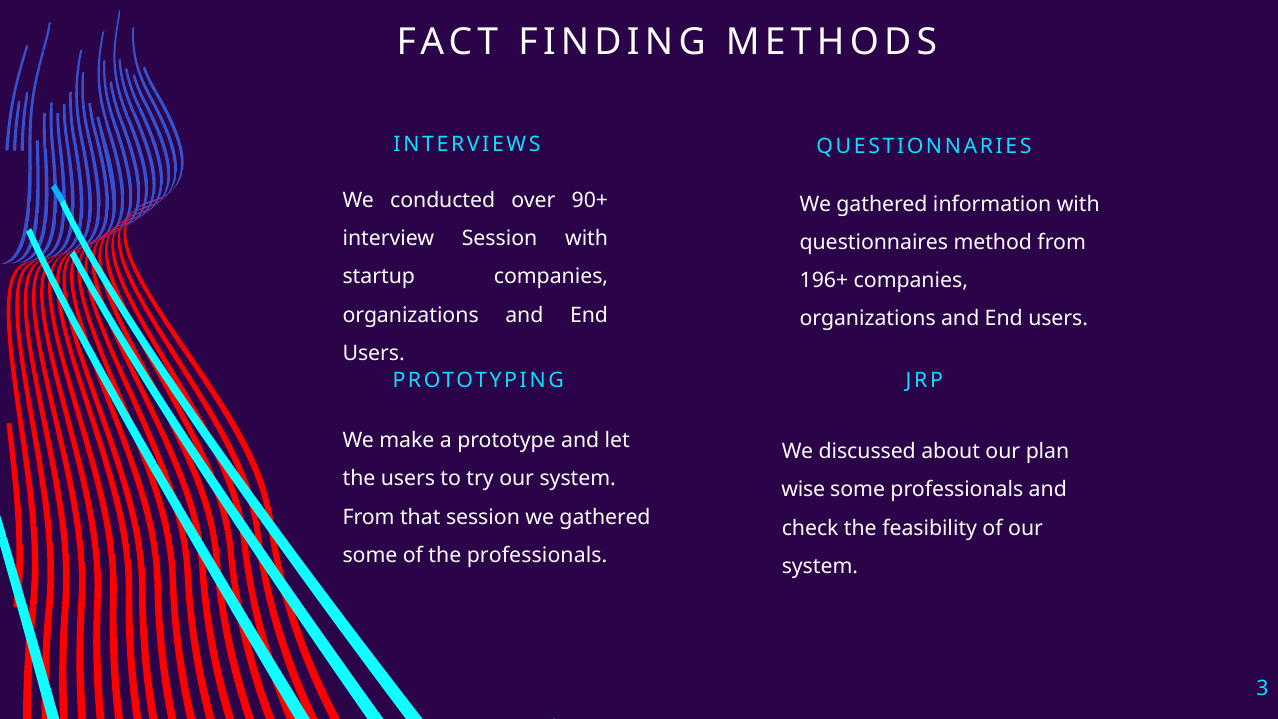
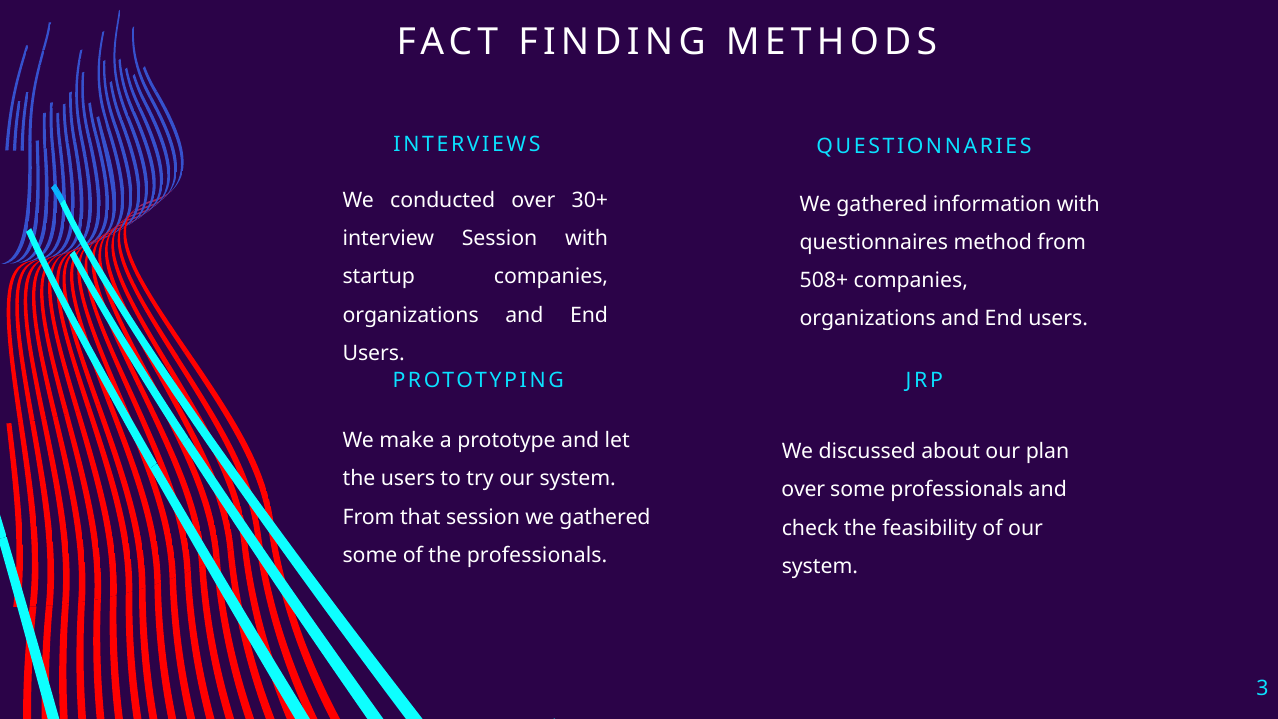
90+: 90+ -> 30+
196+: 196+ -> 508+
wise at (803, 490): wise -> over
